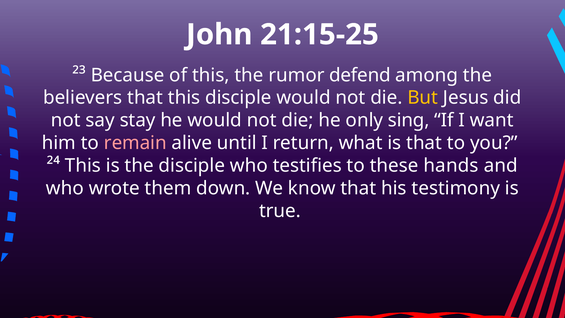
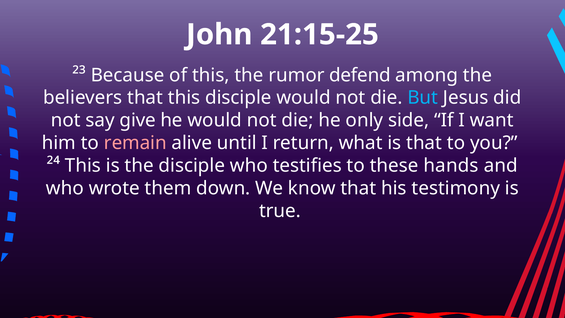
But colour: yellow -> light blue
stay: stay -> give
sing: sing -> side
